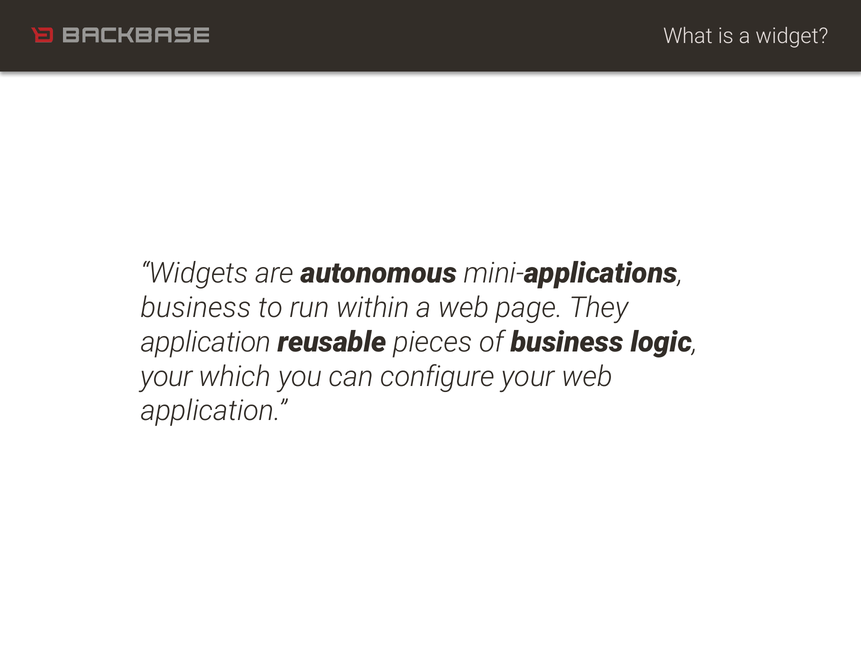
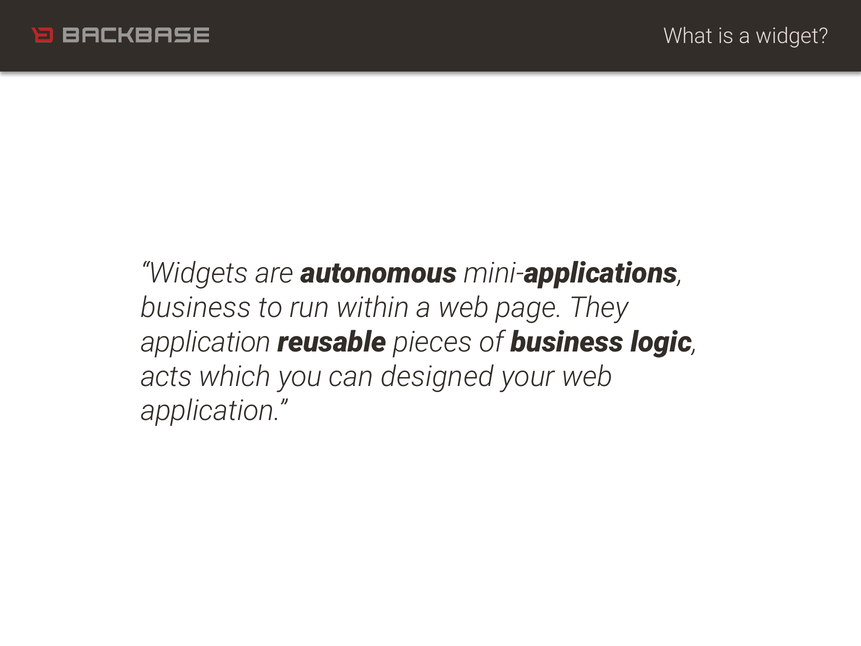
your at (166, 376): your -> acts
configure: configure -> designed
